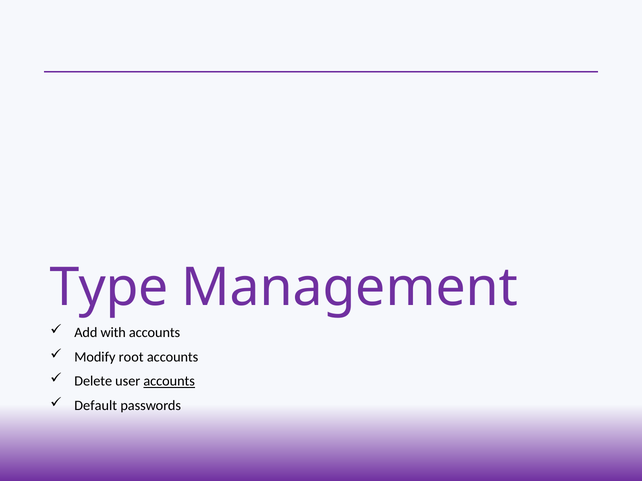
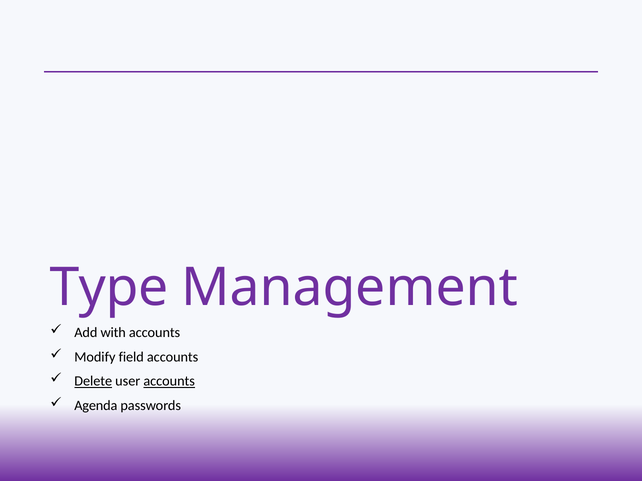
root: root -> field
Delete underline: none -> present
Default: Default -> Agenda
